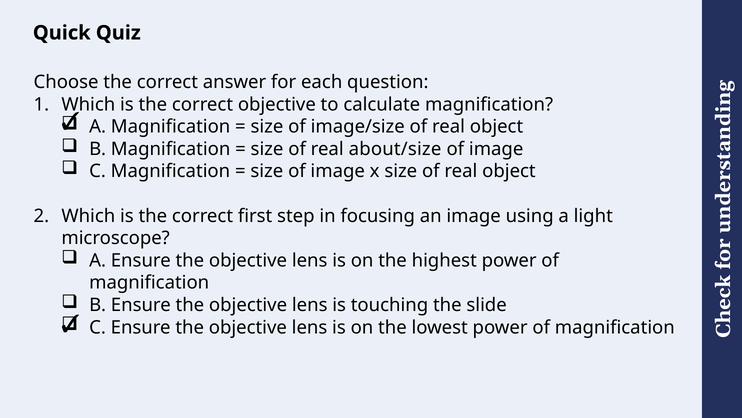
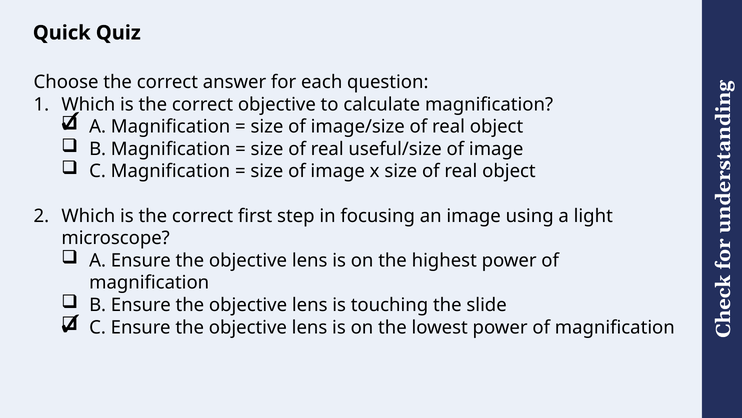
about/size: about/size -> useful/size
